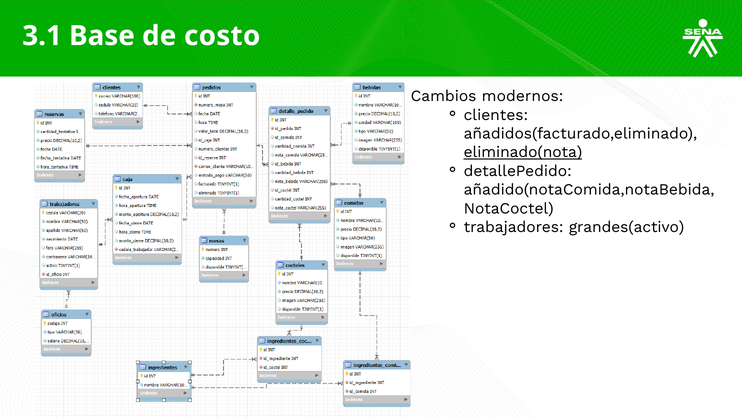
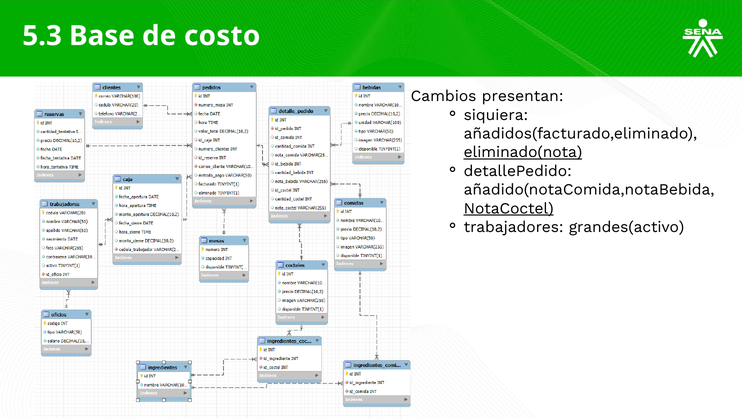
3.1: 3.1 -> 5.3
modernos: modernos -> presentan
clientes: clientes -> siquiera
NotaCoctel underline: none -> present
